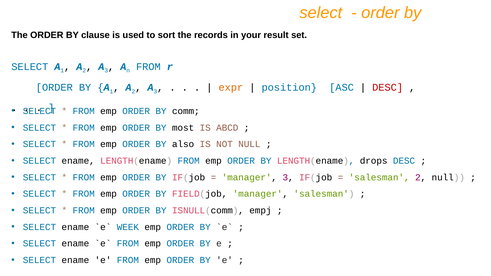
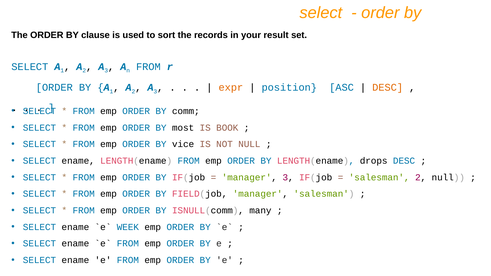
DESC at (388, 88) colour: red -> orange
ABCD: ABCD -> BOOK
also: also -> vice
empj: empj -> many
